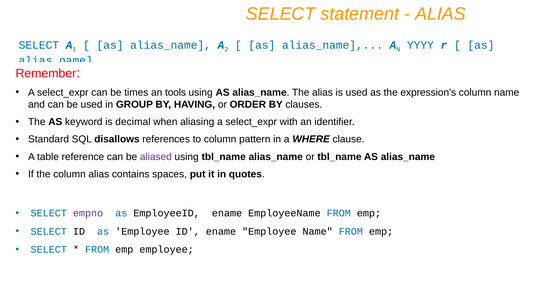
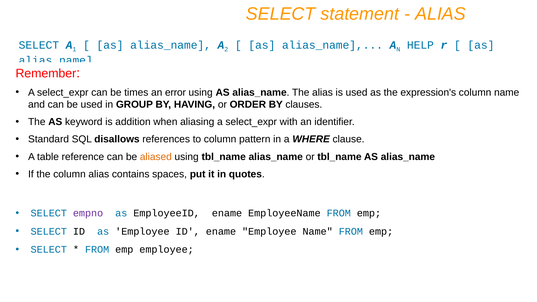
YYYY: YYYY -> HELP
tools: tools -> error
decimal: decimal -> addition
aliased colour: purple -> orange
